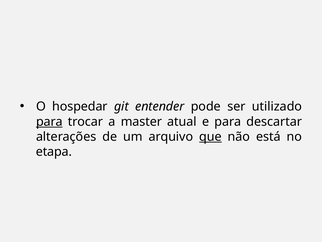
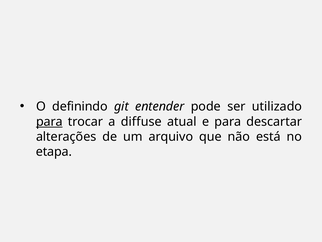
hospedar: hospedar -> definindo
master: master -> diffuse
que underline: present -> none
